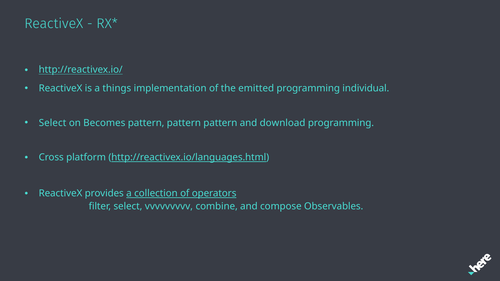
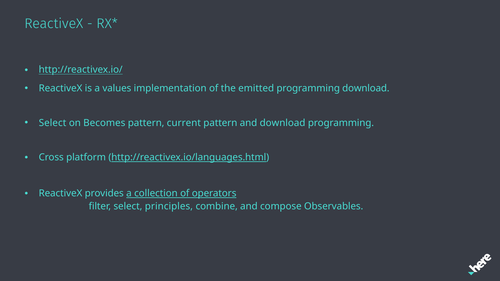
things: things -> values
programming individual: individual -> download
pattern at (184, 123): pattern -> current
vvvvvvvvv: vvvvvvvvv -> principles
